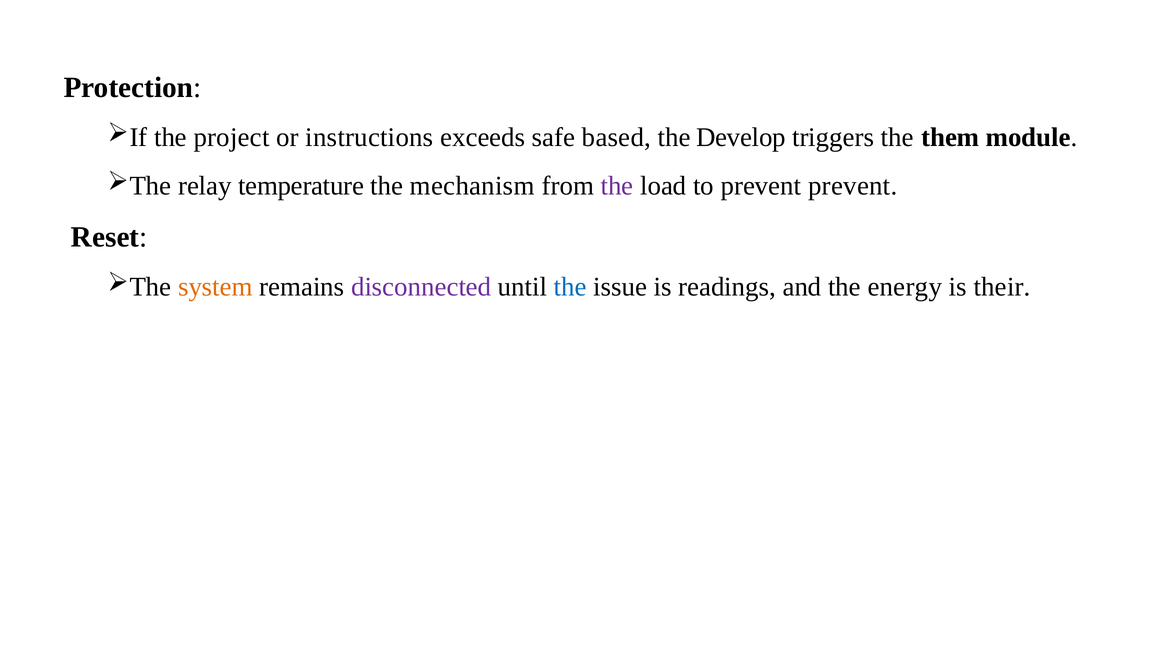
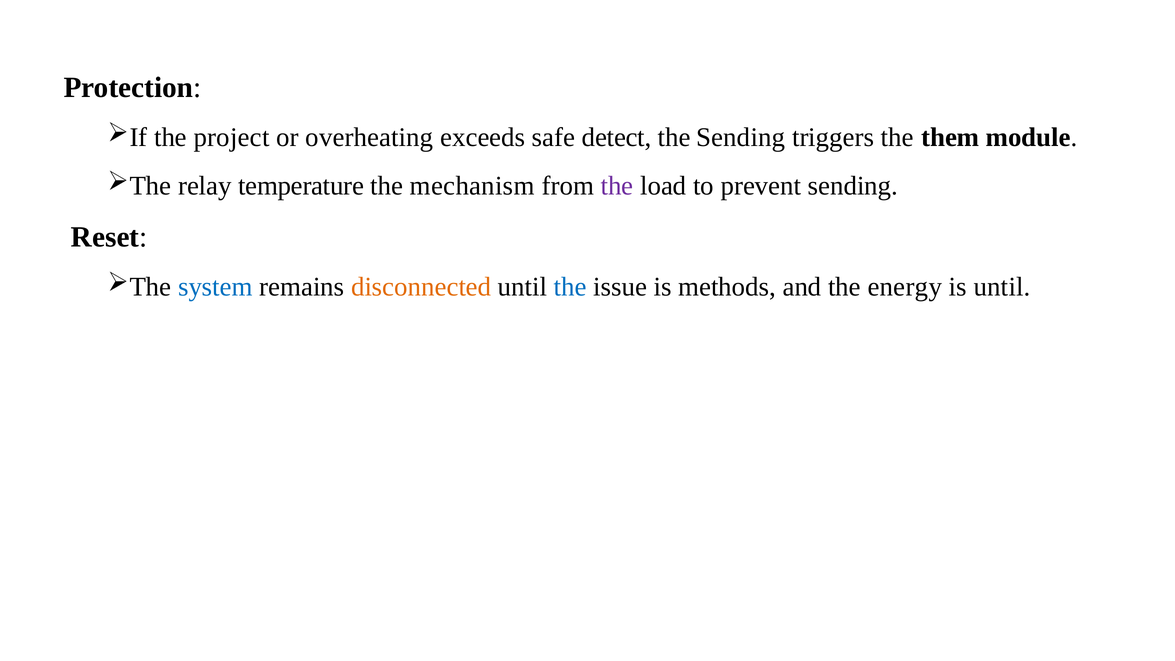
instructions: instructions -> overheating
based: based -> detect
the Develop: Develop -> Sending
prevent prevent: prevent -> sending
system colour: orange -> blue
disconnected colour: purple -> orange
readings: readings -> methods
is their: their -> until
